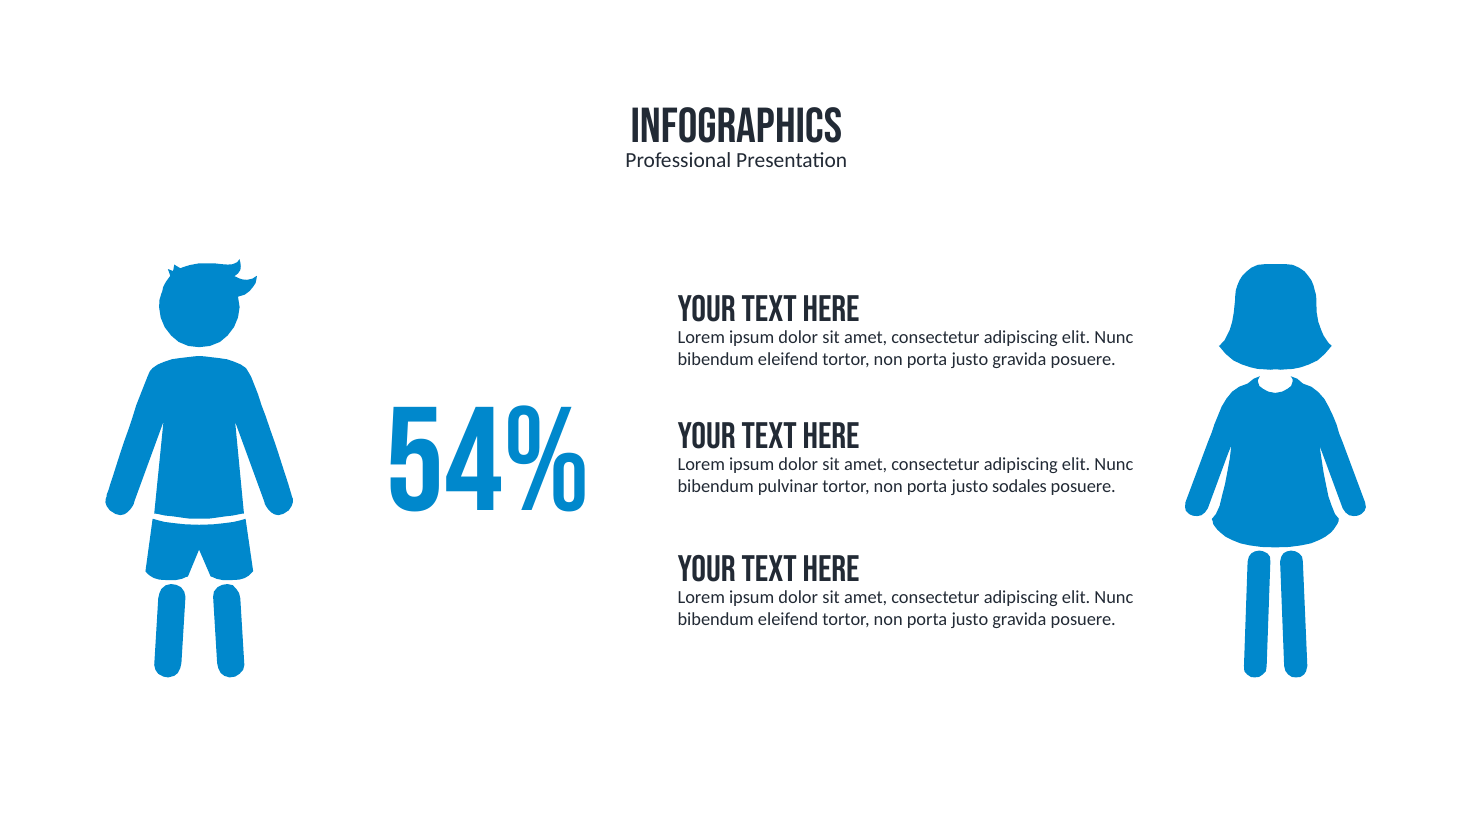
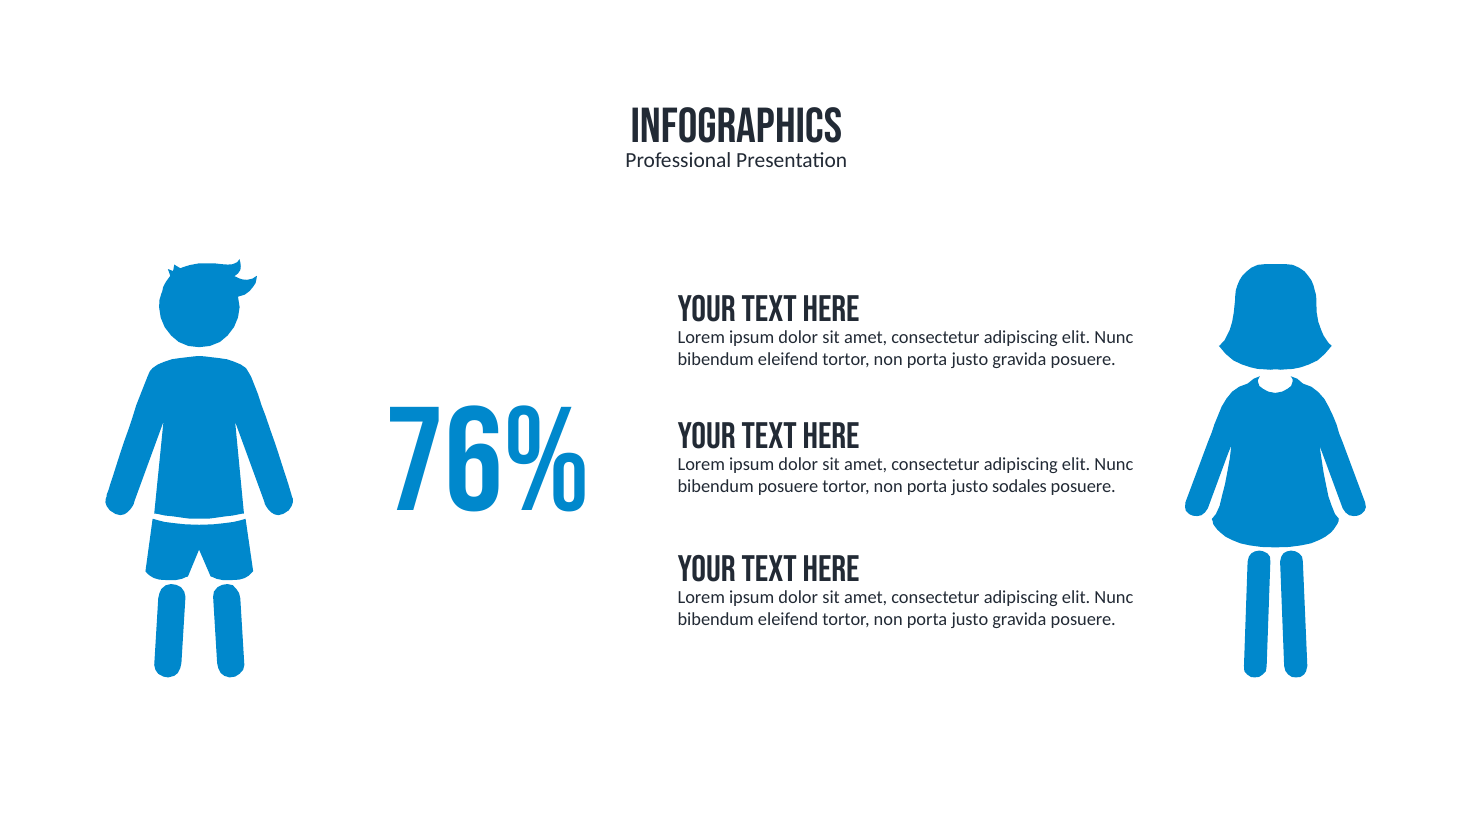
54%: 54% -> 76%
bibendum pulvinar: pulvinar -> posuere
